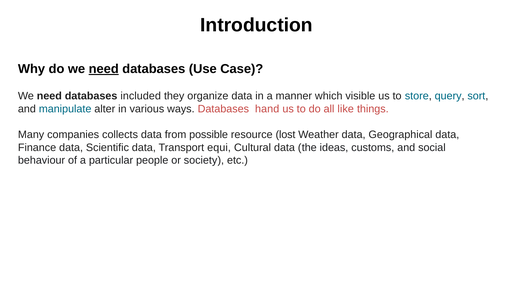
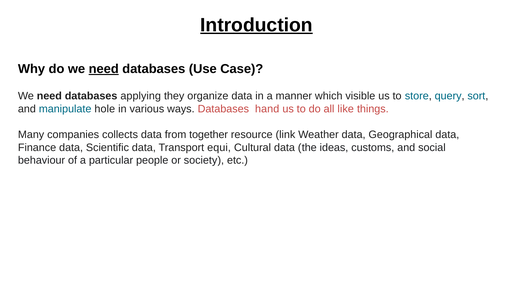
Introduction underline: none -> present
included: included -> applying
alter: alter -> hole
possible: possible -> together
lost: lost -> link
